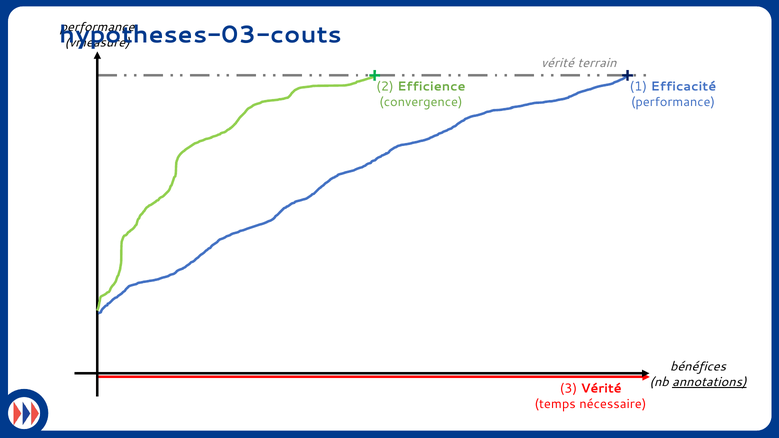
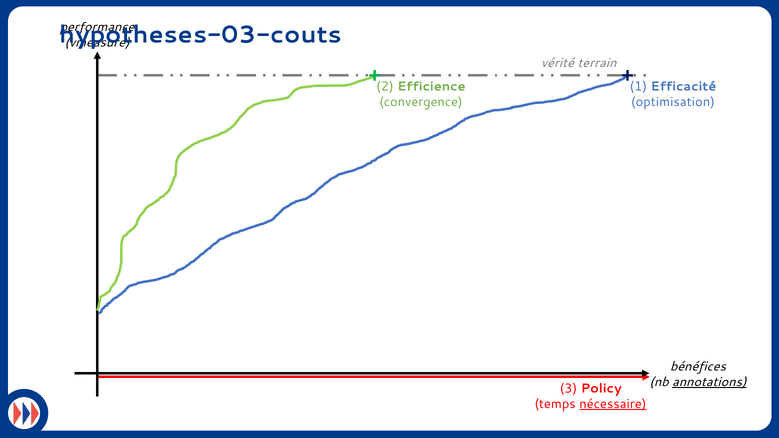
performance at (673, 102): performance -> optimisation
3 Vérité: Vérité -> Policy
nécessaire underline: none -> present
